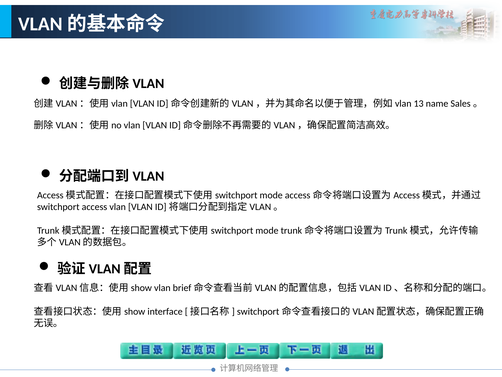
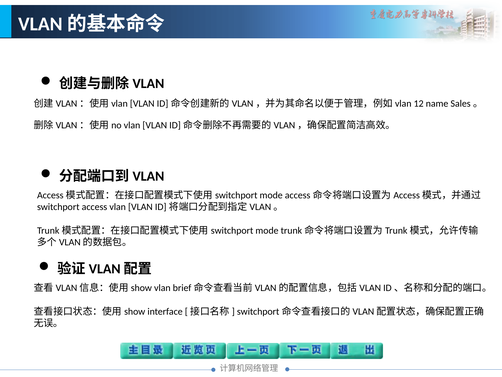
13: 13 -> 12
